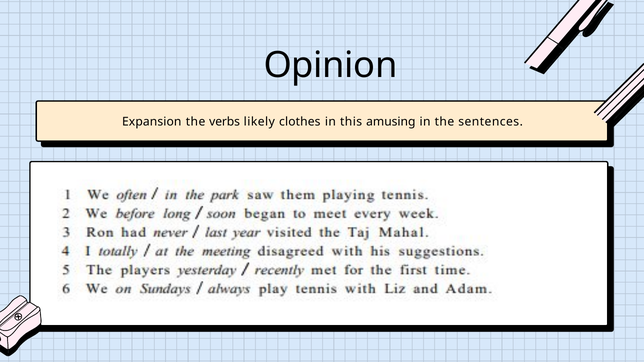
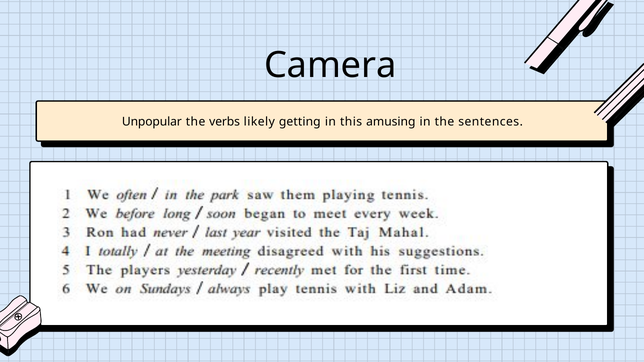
Opinion: Opinion -> Camera
Expansion: Expansion -> Unpopular
clothes: clothes -> getting
